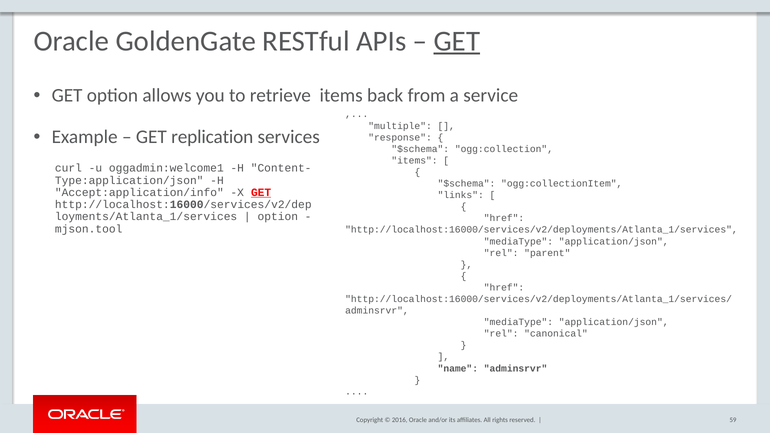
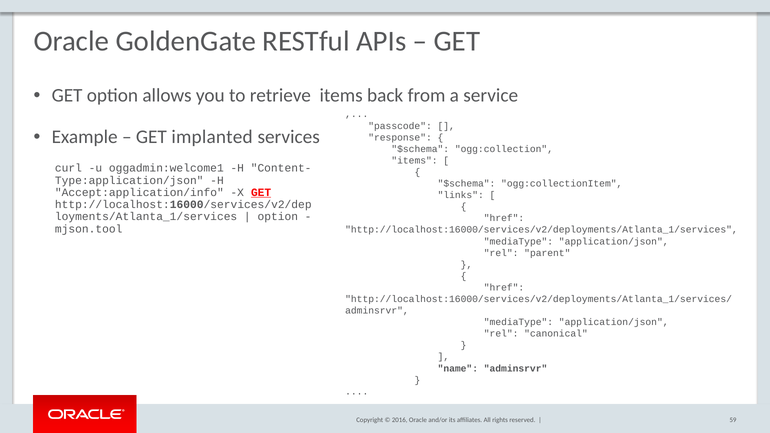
GET at (457, 41) underline: present -> none
multiple: multiple -> passcode
replication: replication -> implanted
